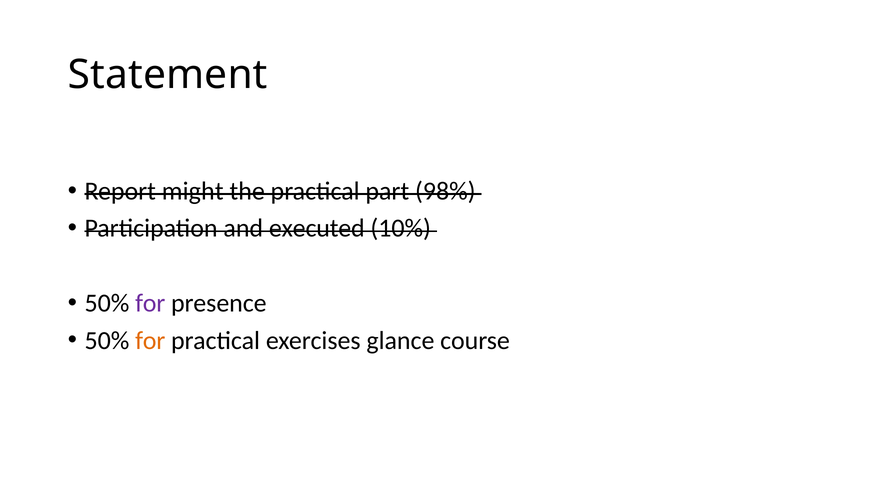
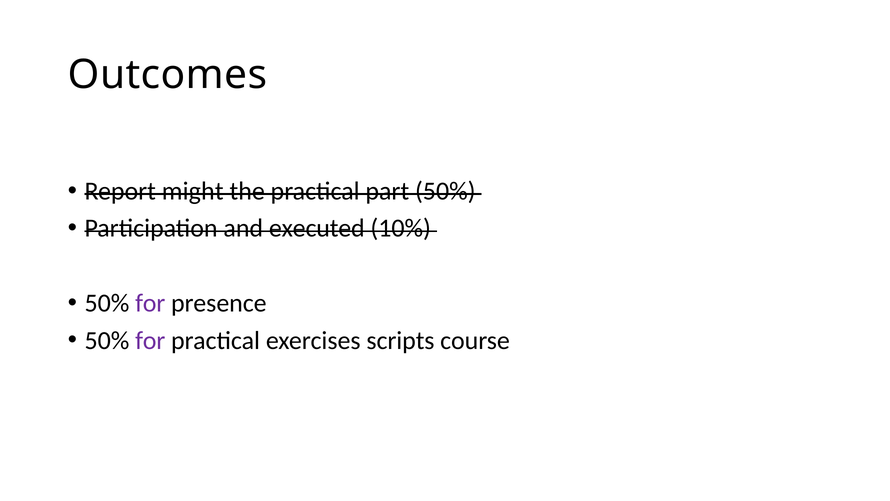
Statement: Statement -> Outcomes
part 98%: 98% -> 50%
for at (150, 340) colour: orange -> purple
glance: glance -> scripts
